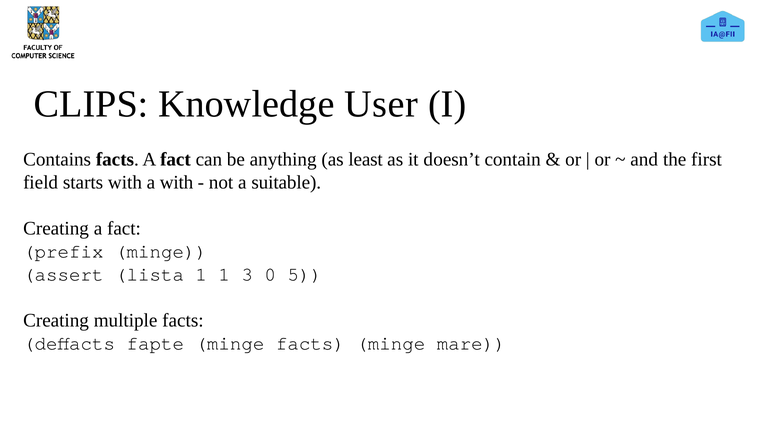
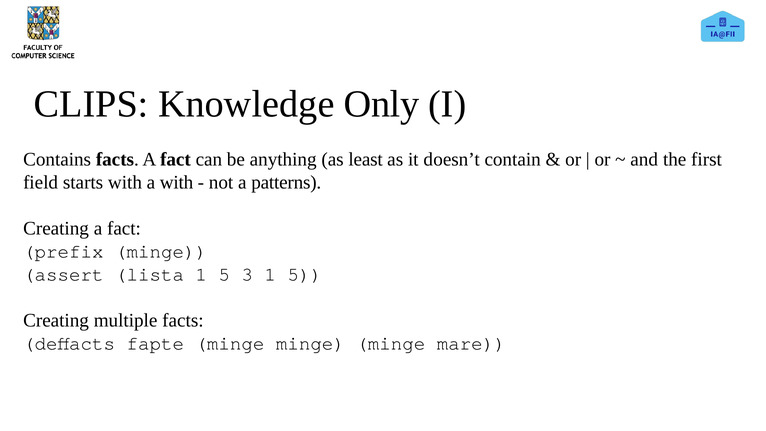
User: User -> Only
suitable: suitable -> patterns
lista 1 1: 1 -> 5
3 0: 0 -> 1
fapte minge facts: facts -> minge
